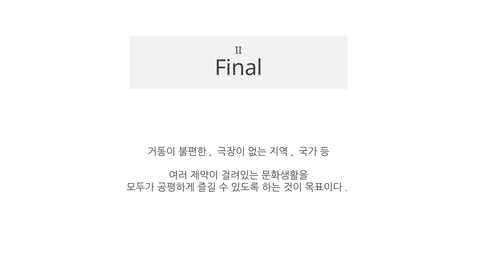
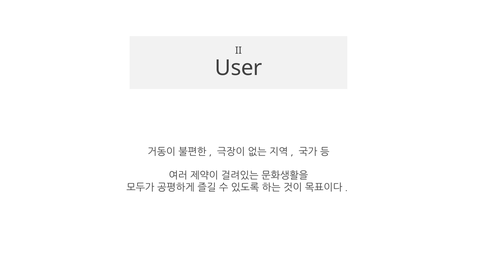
Final: Final -> User
